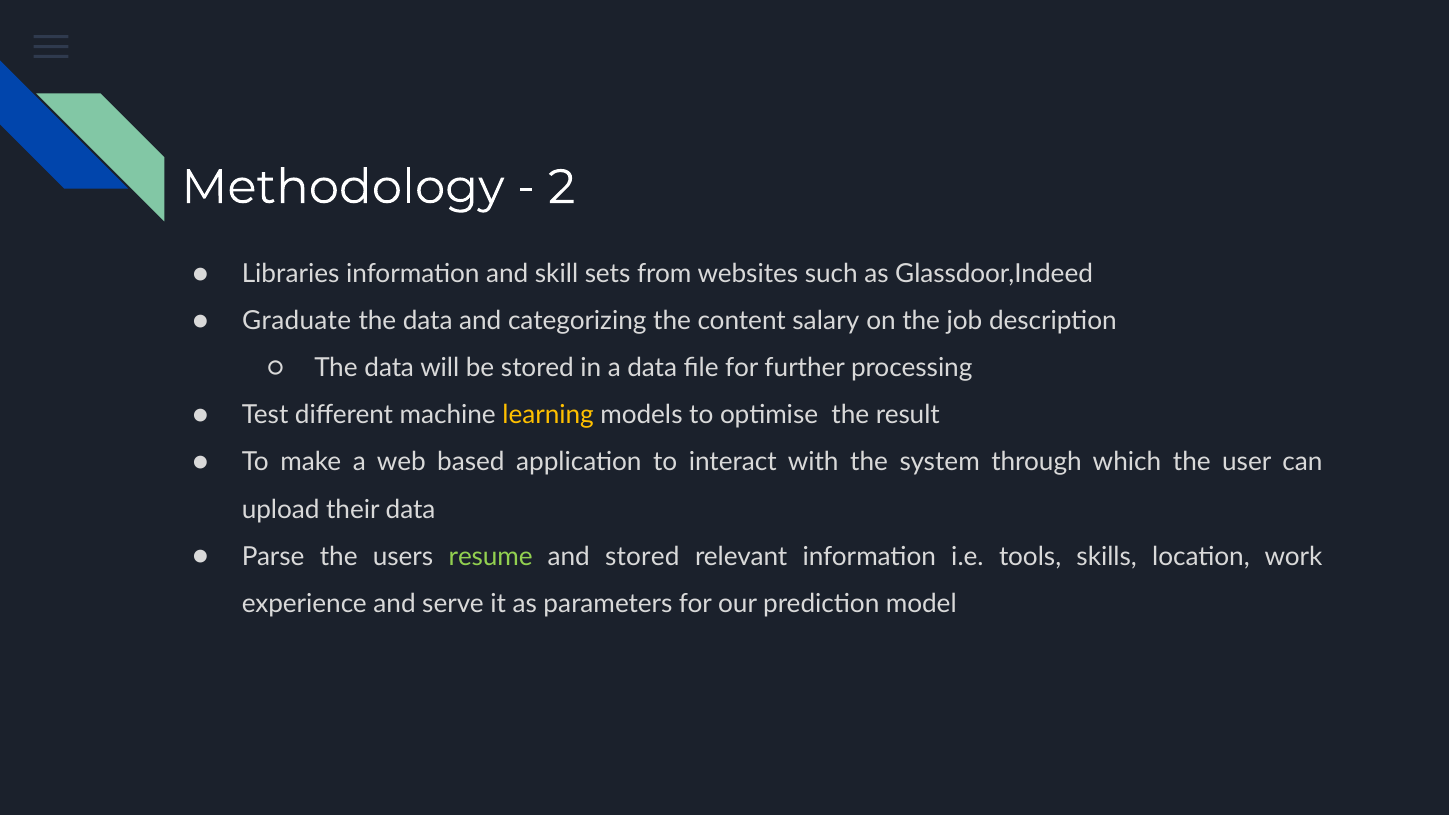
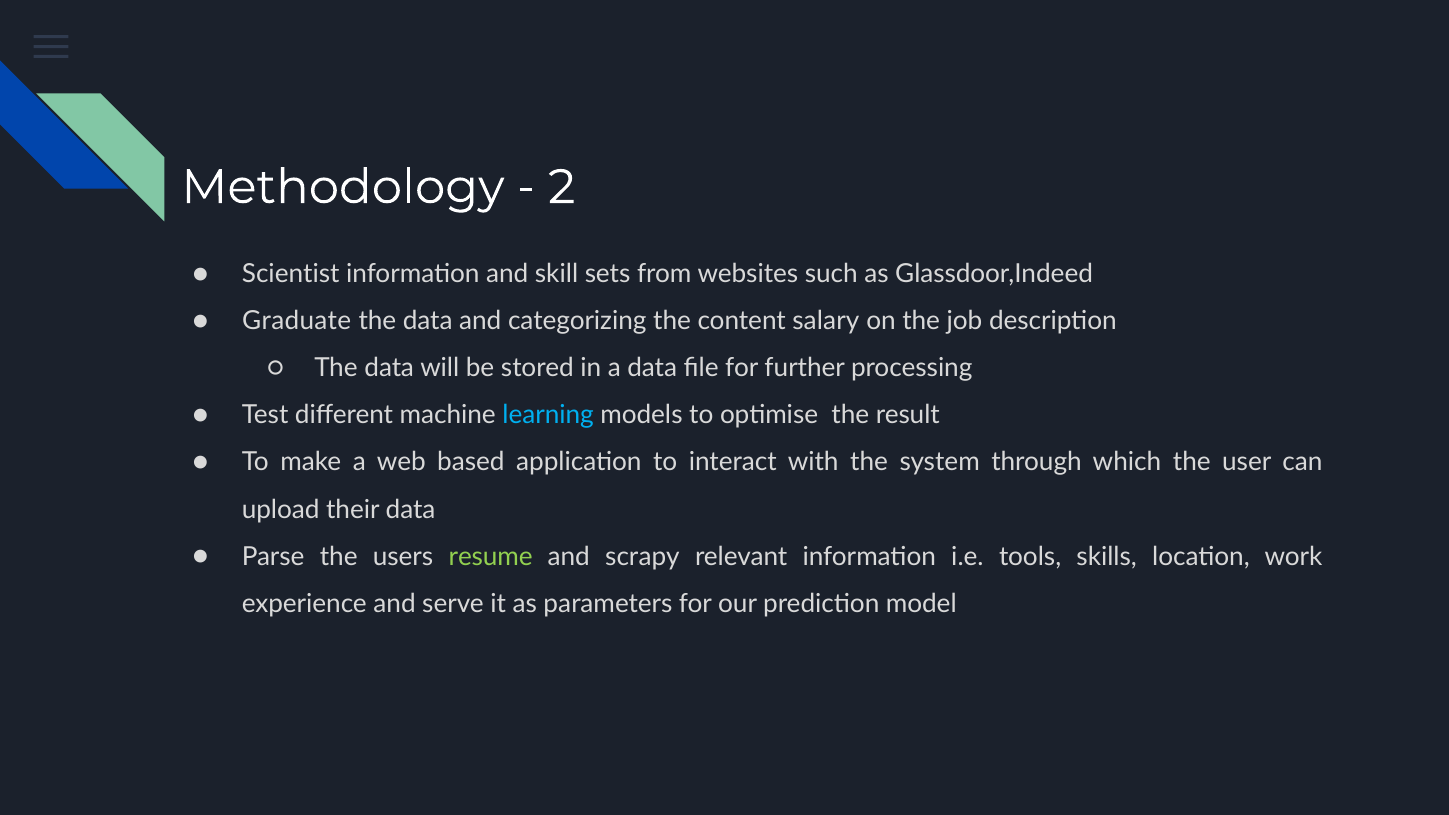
Libraries: Libraries -> Scientist
learning colour: yellow -> light blue
and stored: stored -> scrapy
